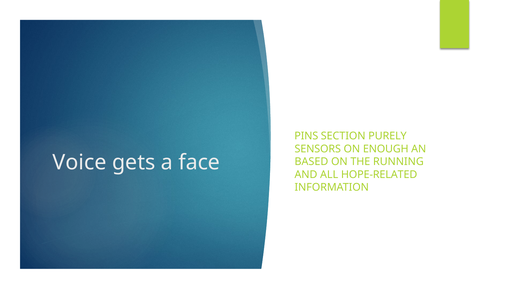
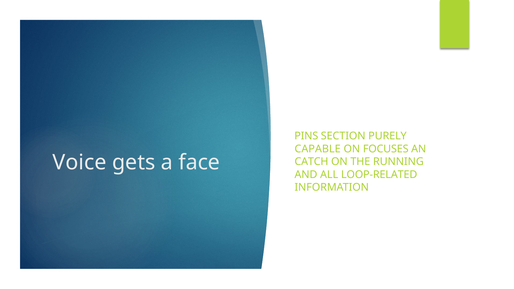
SENSORS: SENSORS -> CAPABLE
ENOUGH: ENOUGH -> FOCUSES
BASED: BASED -> CATCH
HOPE-RELATED: HOPE-RELATED -> LOOP-RELATED
